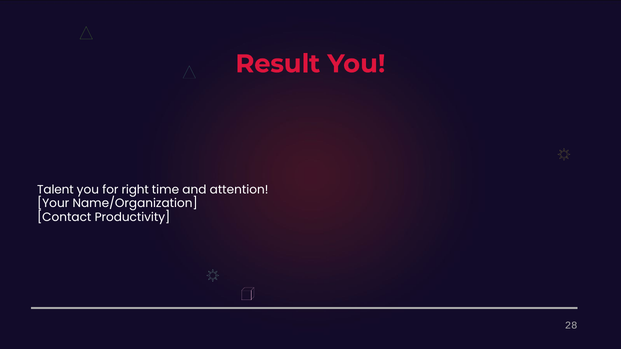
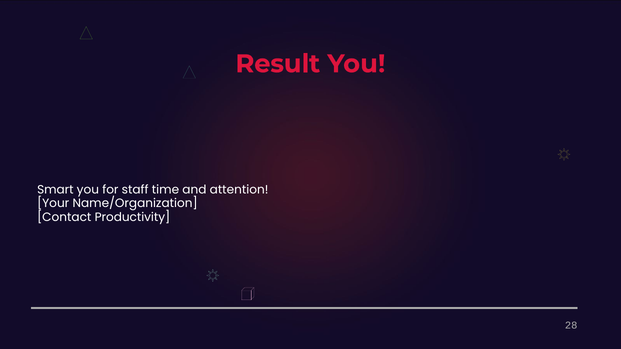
Talent: Talent -> Smart
right: right -> staff
